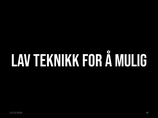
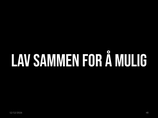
TEKNIKK: TEKNIKK -> SAMMEN
